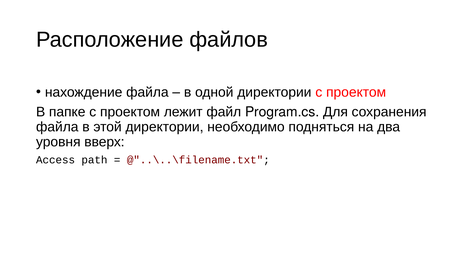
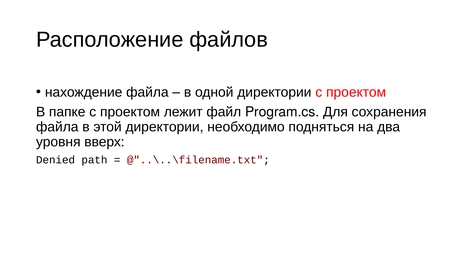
Access: Access -> Denied
